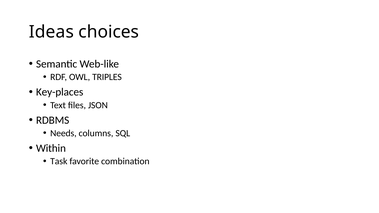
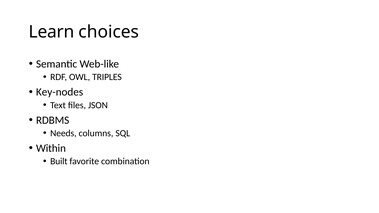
Ideas: Ideas -> Learn
Key-places: Key-places -> Key-nodes
Task: Task -> Built
